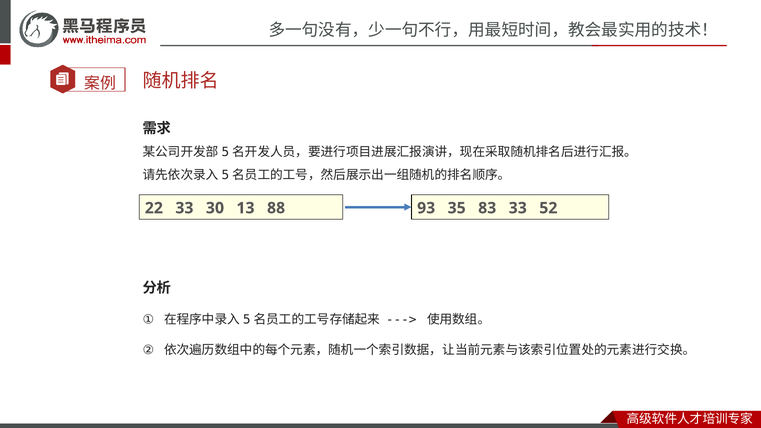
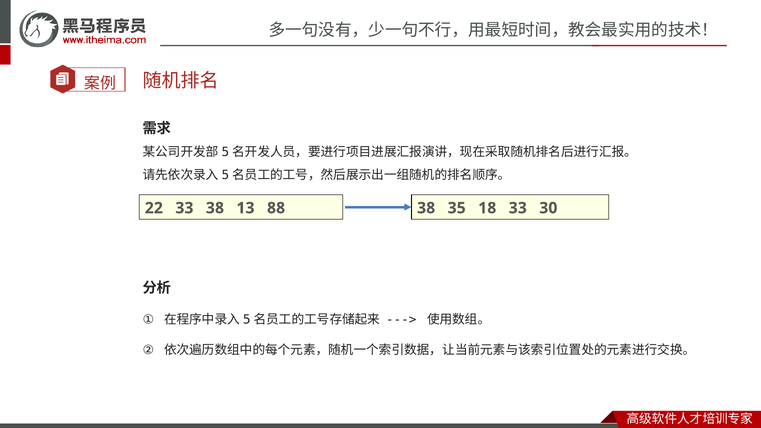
33 30: 30 -> 38
88 93: 93 -> 38
83: 83 -> 18
52: 52 -> 30
